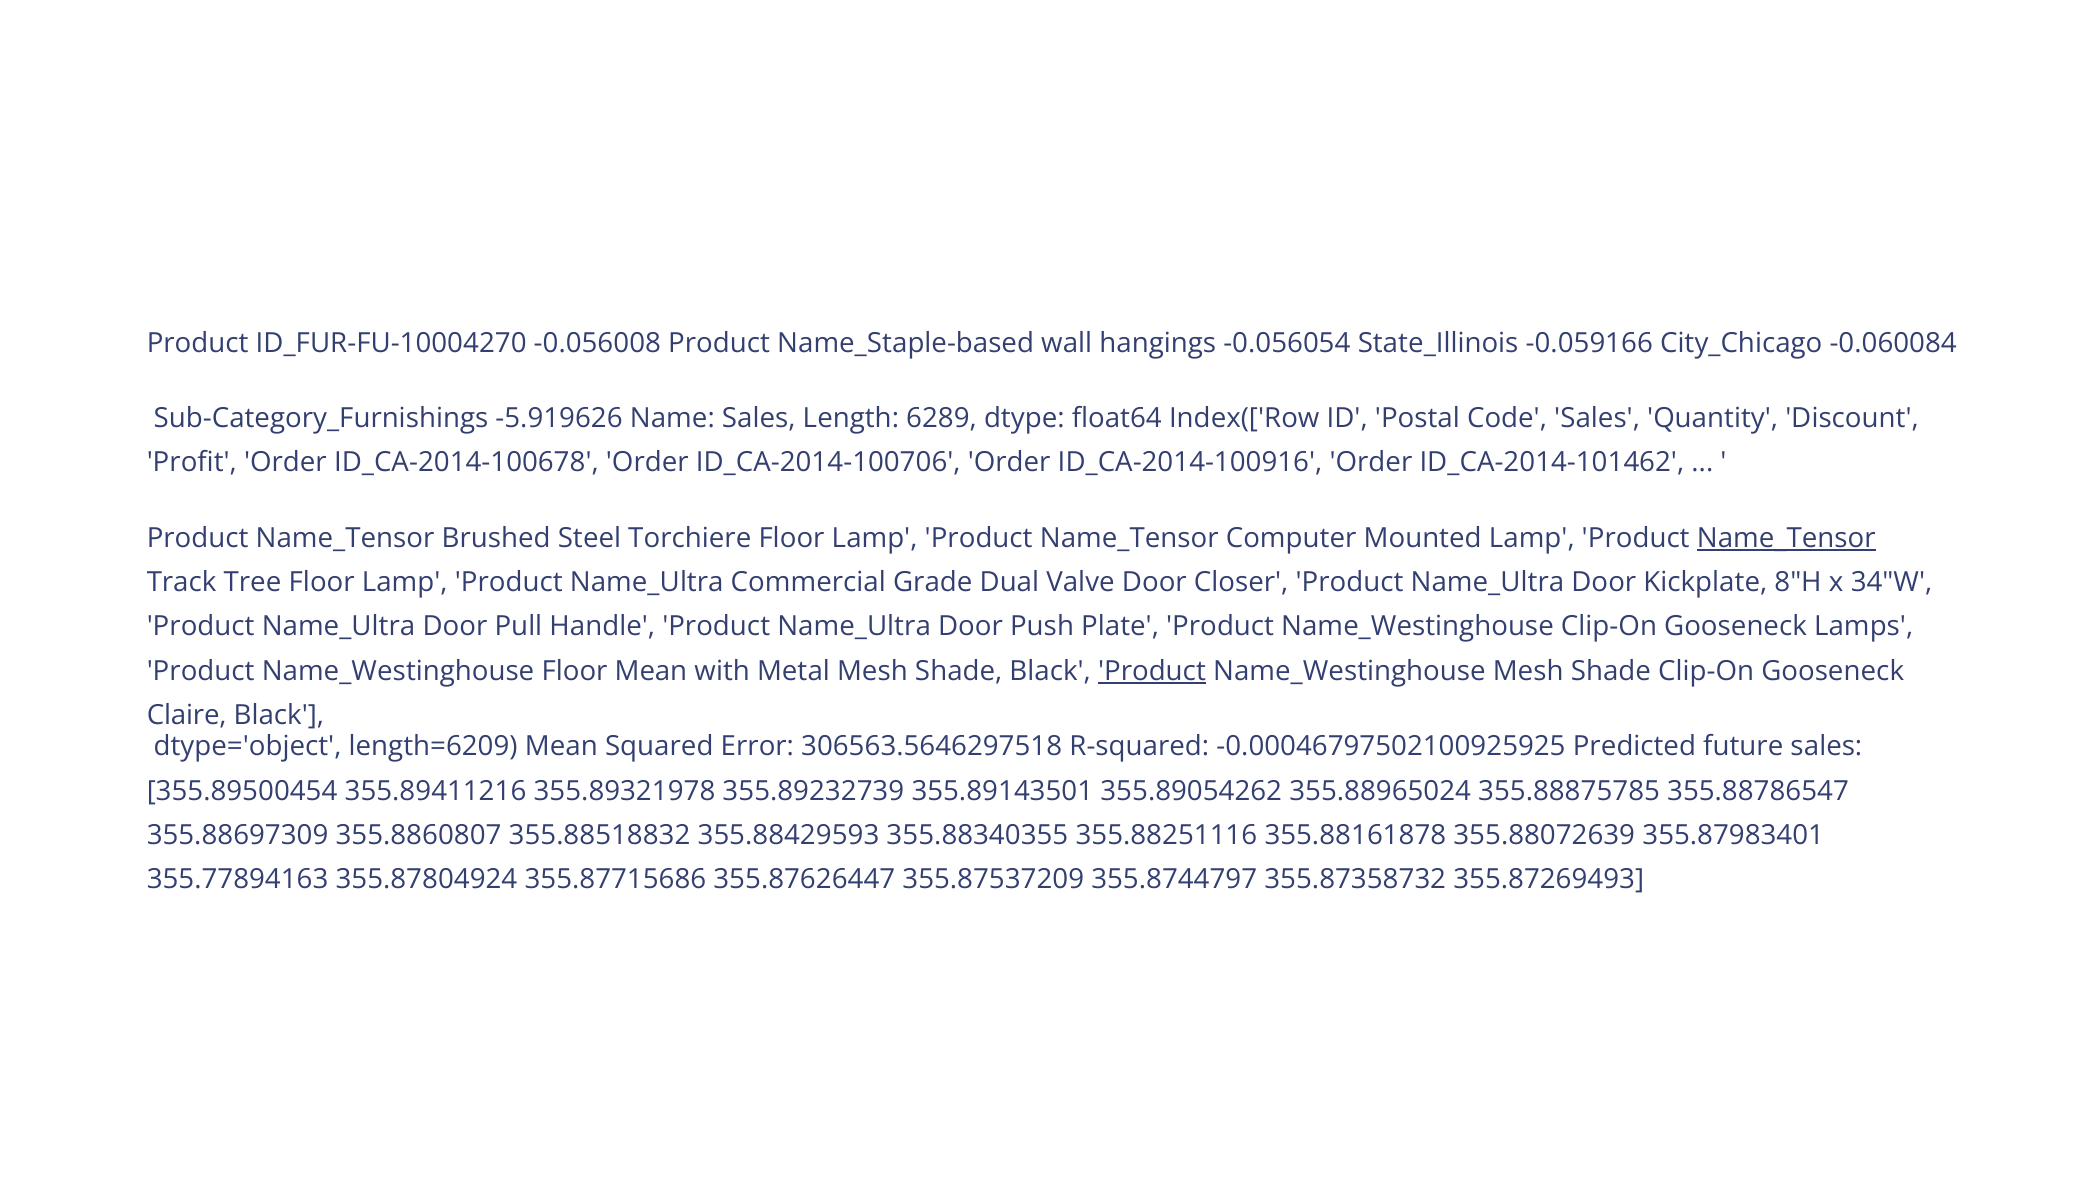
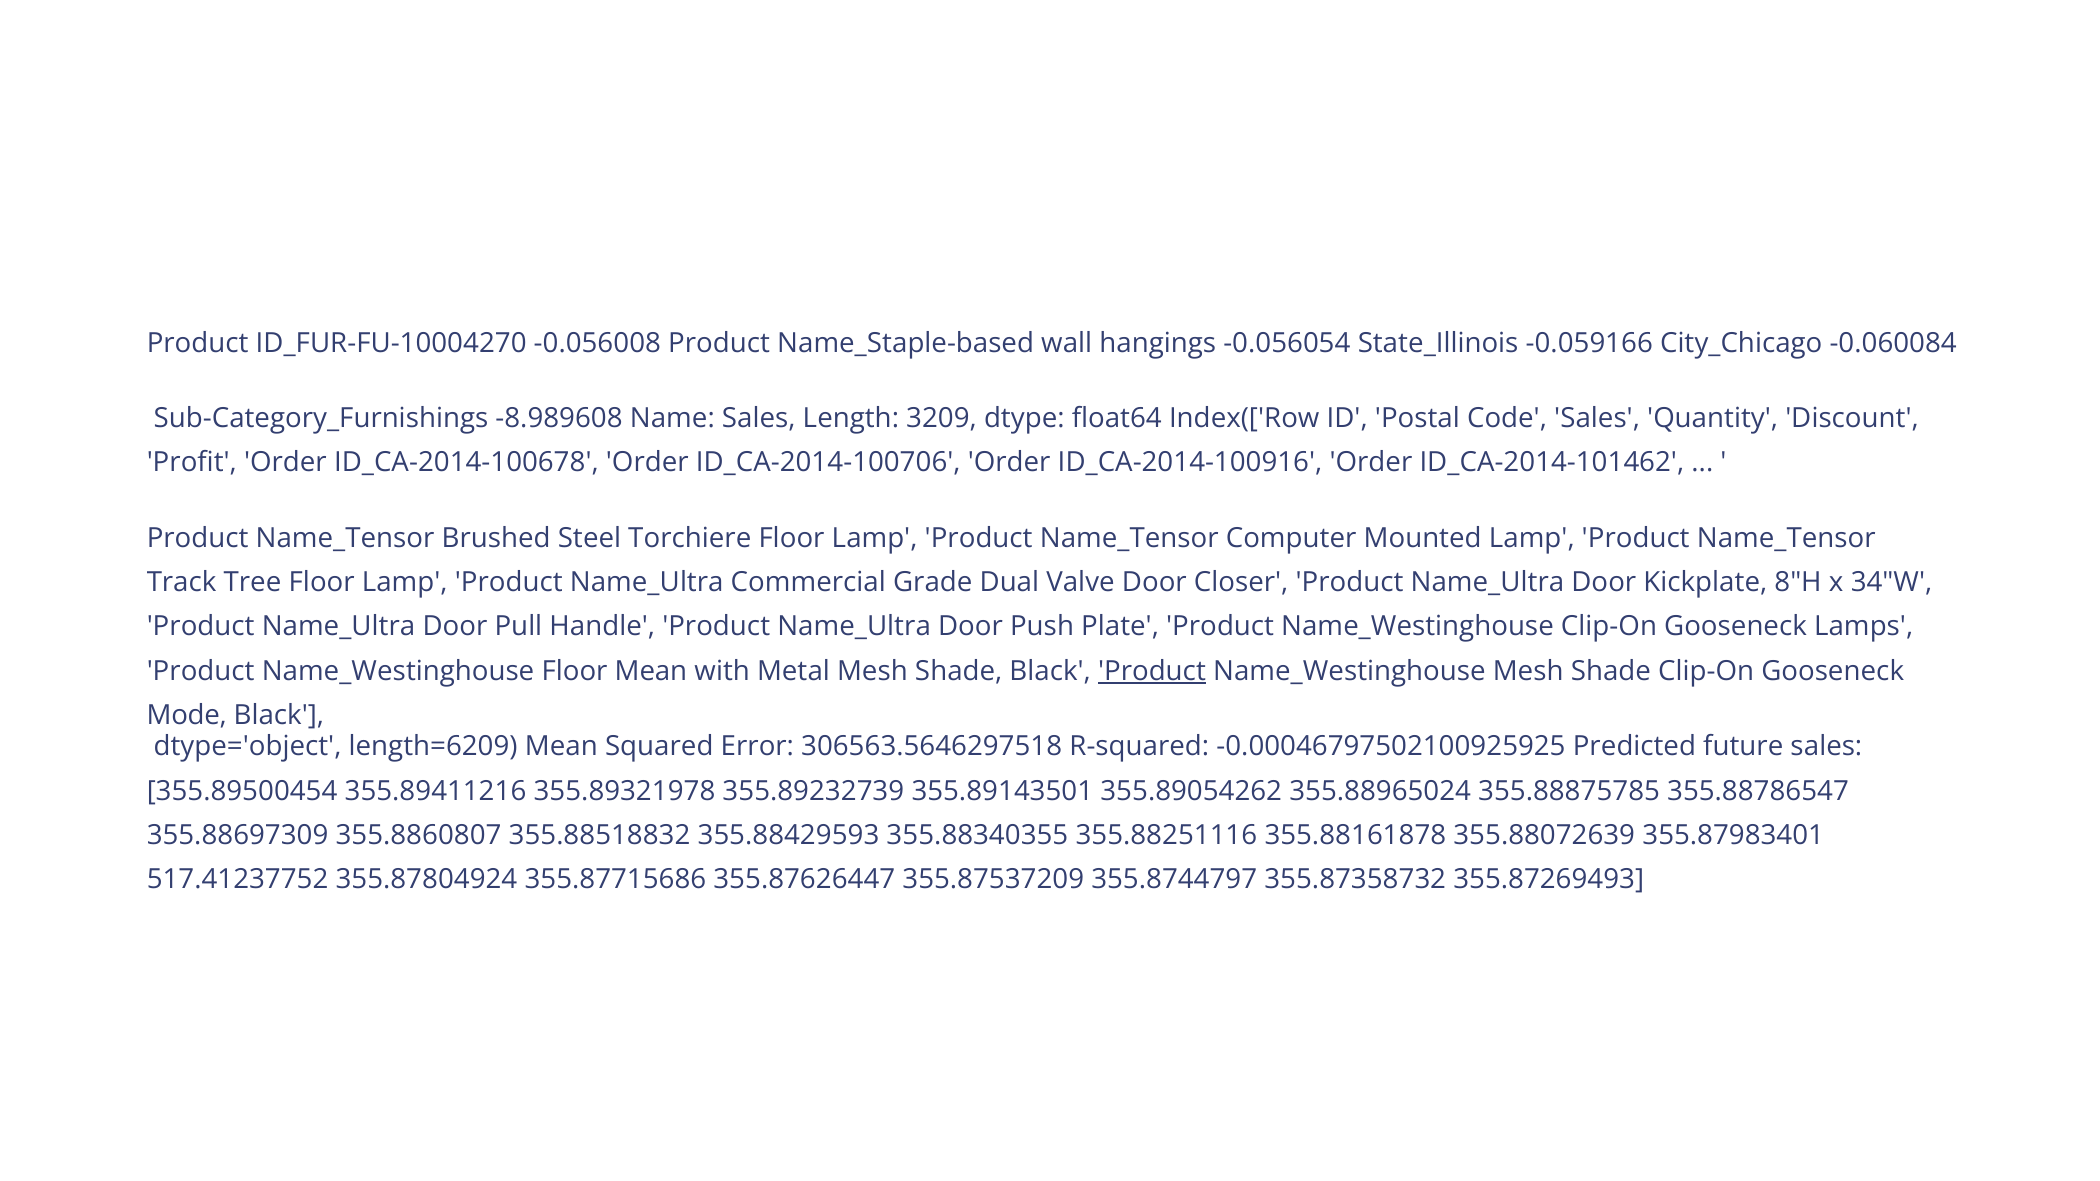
-5.919626: -5.919626 -> -8.989608
6289: 6289 -> 3209
Name_Tensor at (1786, 538) underline: present -> none
Claire: Claire -> Mode
355.77894163: 355.77894163 -> 517.41237752
